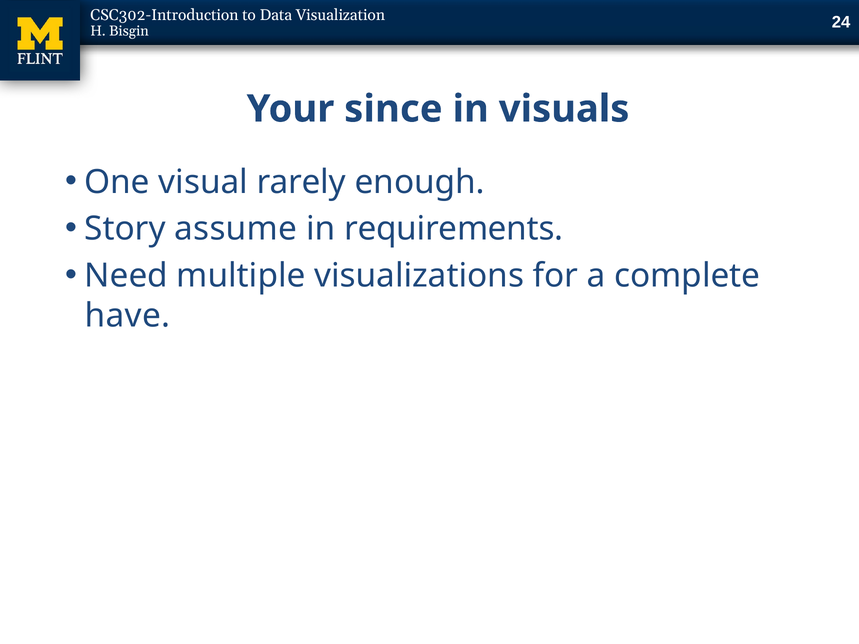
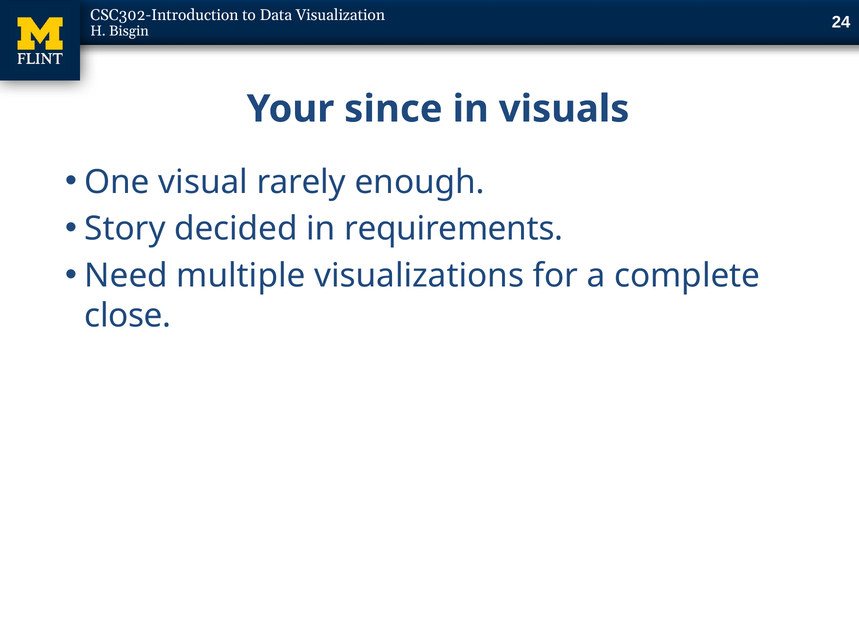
assume: assume -> decided
have: have -> close
